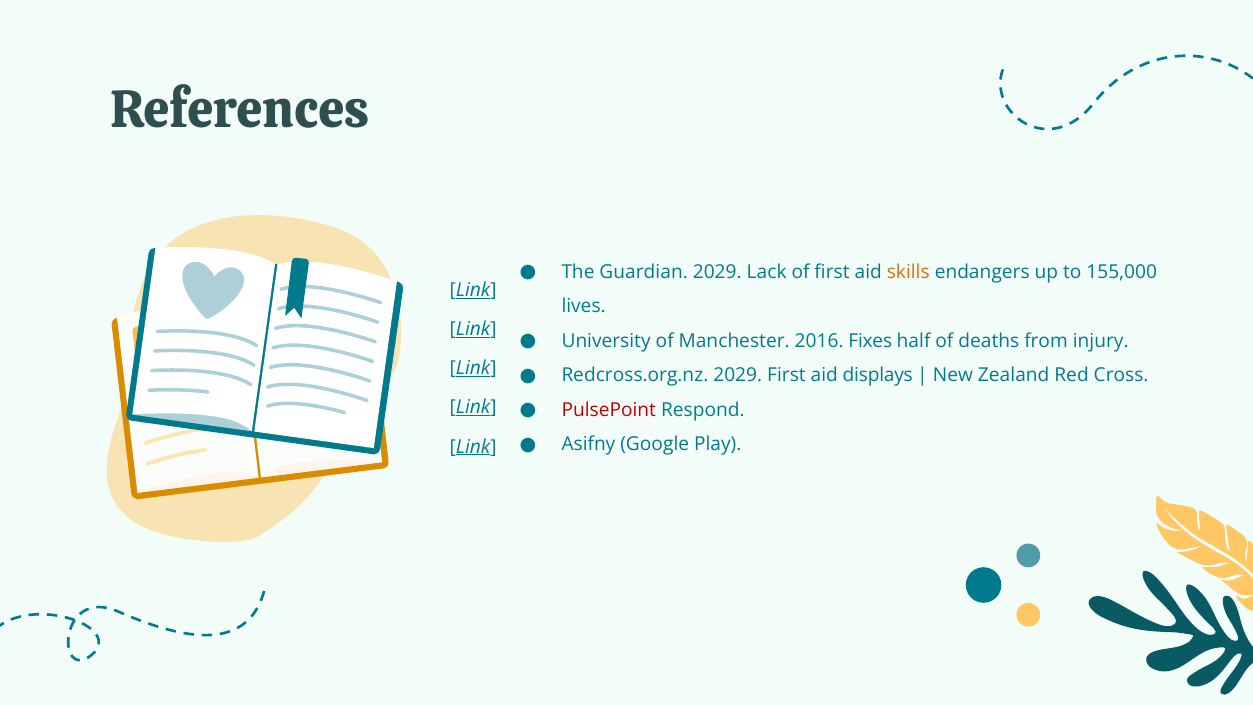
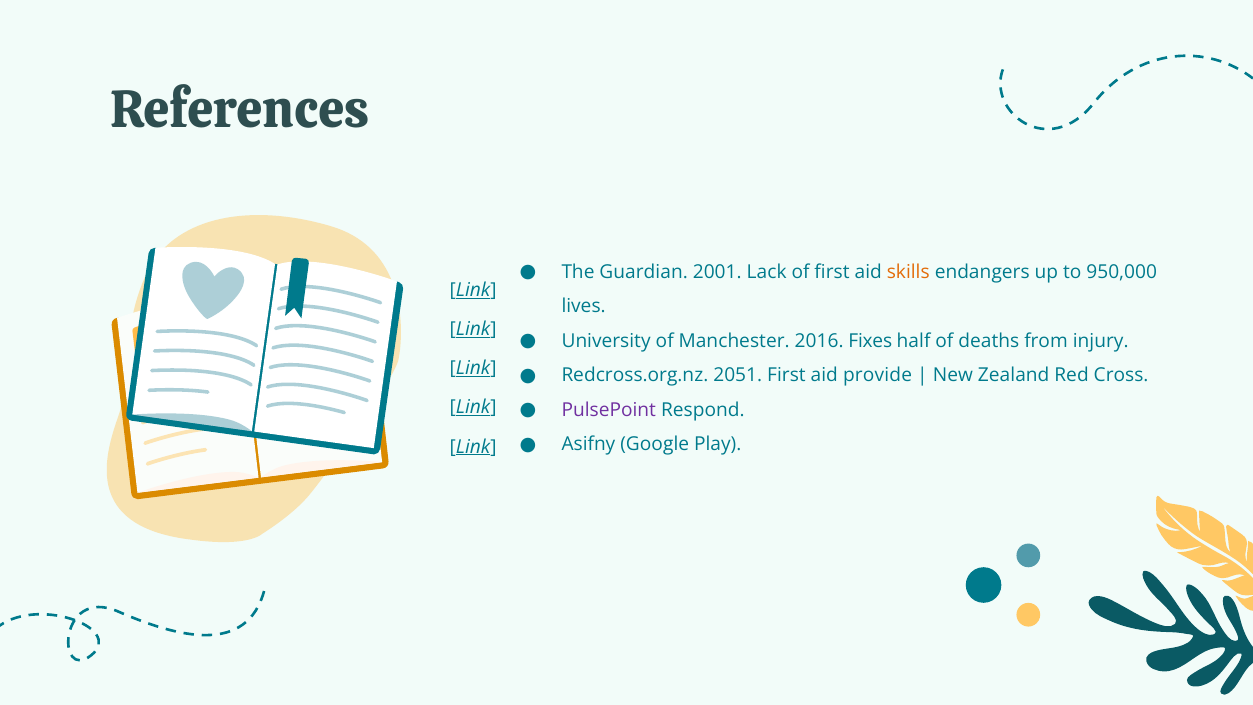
Guardian 2029: 2029 -> 2001
155,000: 155,000 -> 950,000
Redcross.org.nz 2029: 2029 -> 2051
displays: displays -> provide
PulsePoint colour: red -> purple
